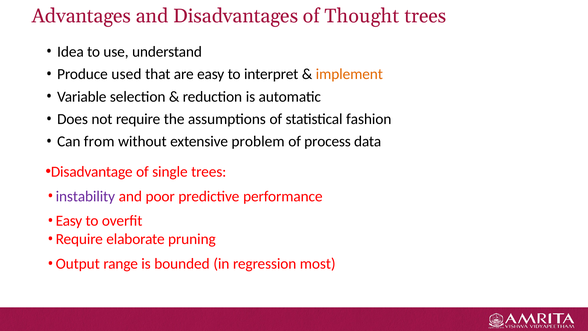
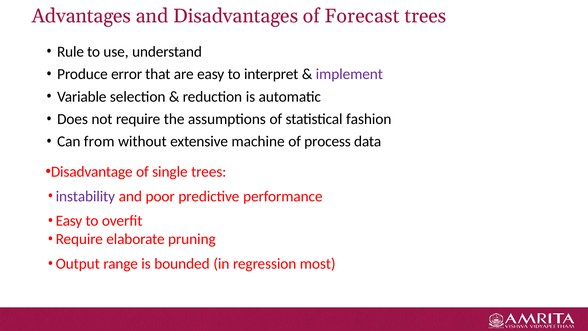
Thought: Thought -> Forecast
Idea: Idea -> Rule
used: used -> error
implement colour: orange -> purple
problem: problem -> machine
